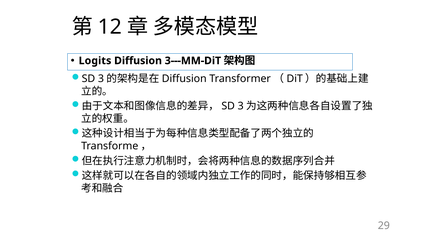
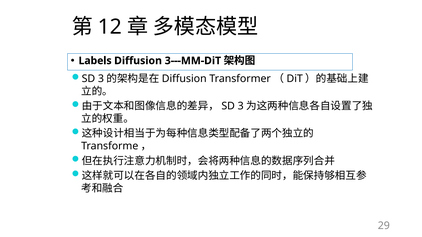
Logits: Logits -> Labels
